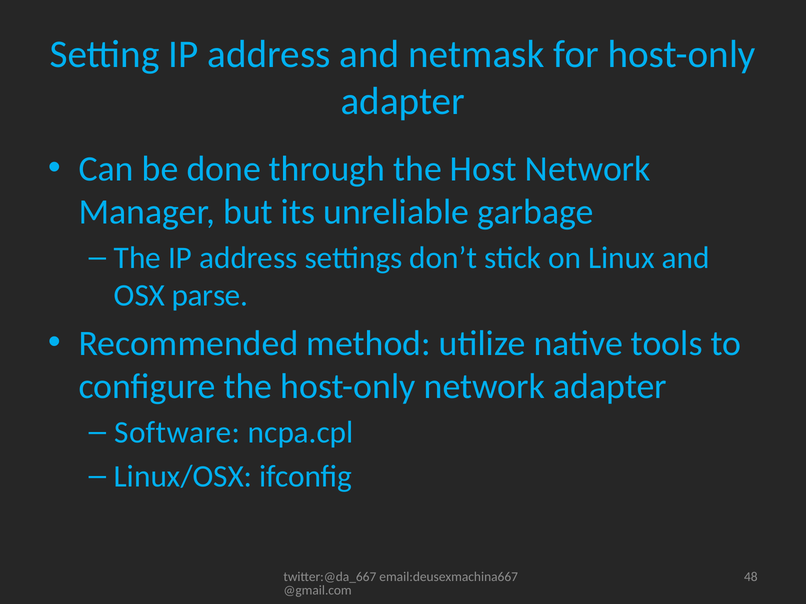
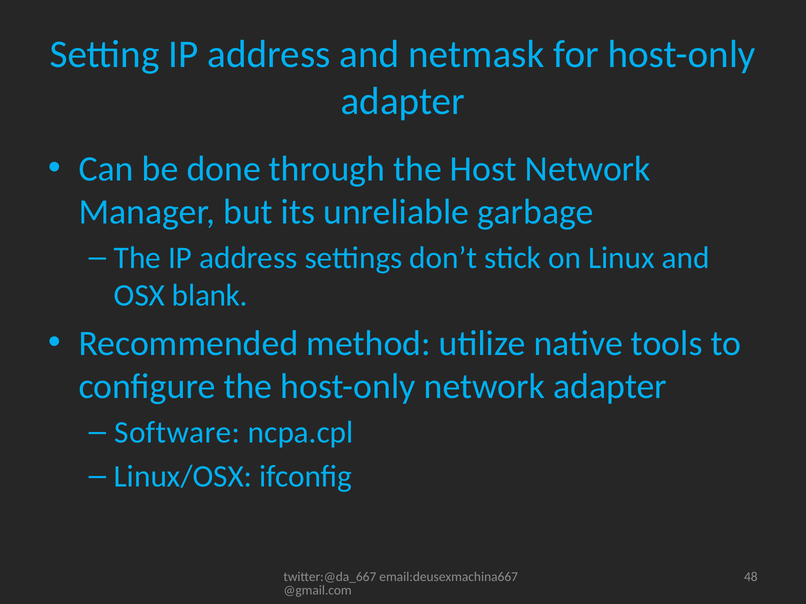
parse: parse -> blank
